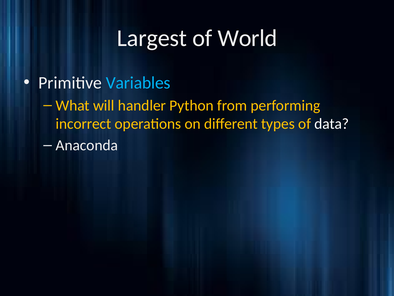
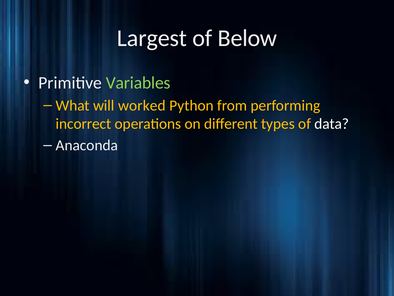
World: World -> Below
Variables colour: light blue -> light green
handler: handler -> worked
